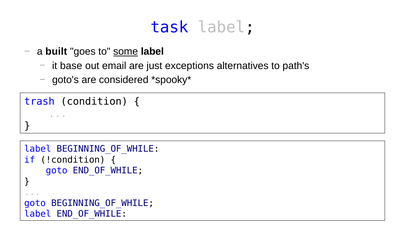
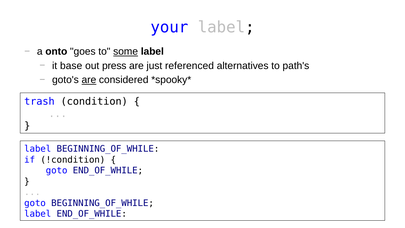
task: task -> your
built: built -> onto
email: email -> press
exceptions: exceptions -> referenced
are at (89, 80) underline: none -> present
